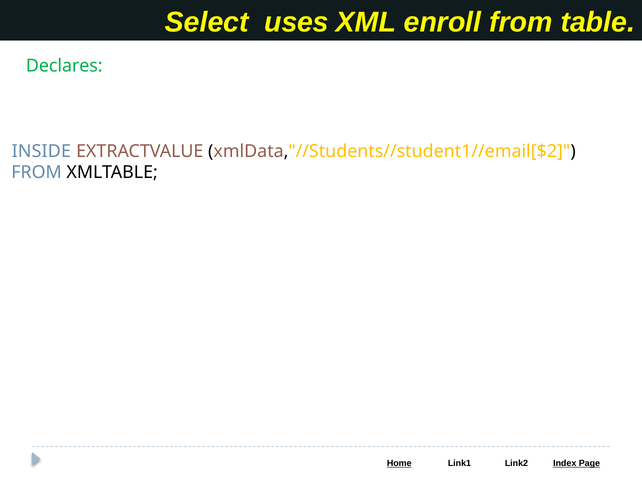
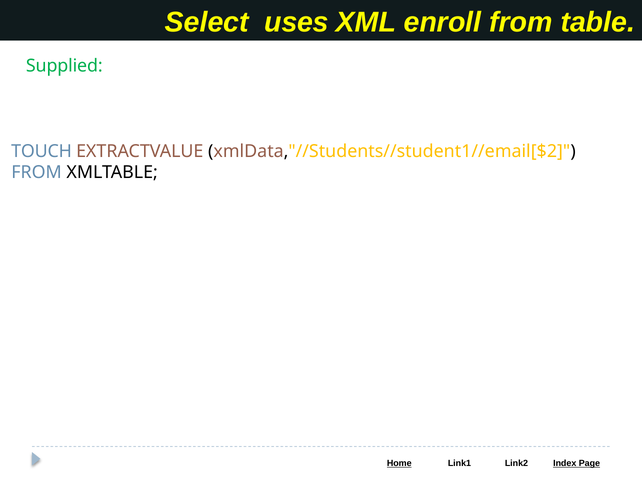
Declares: Declares -> Supplied
INSIDE: INSIDE -> TOUCH
